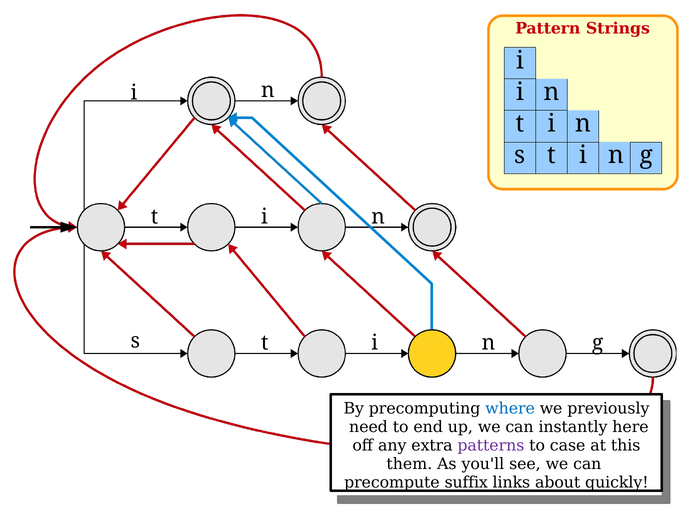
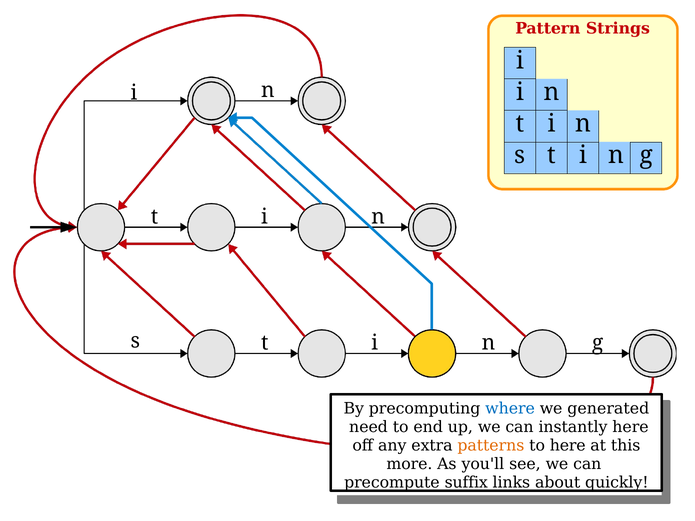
previously: previously -> generated
patterns colour: purple -> orange
to case: case -> here
them: them -> more
